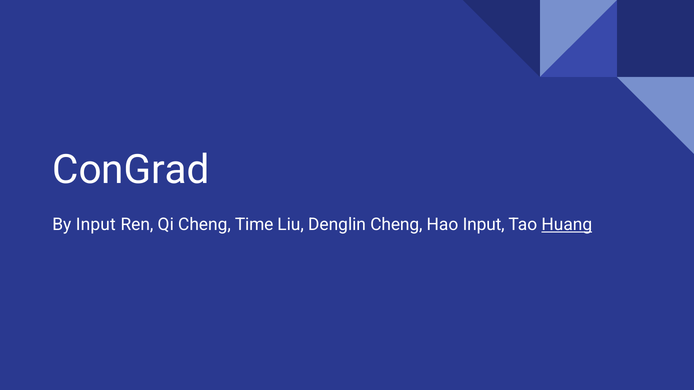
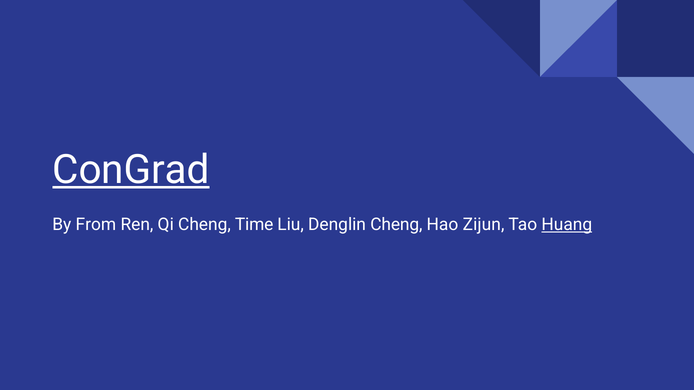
ConGrad underline: none -> present
By Input: Input -> From
Hao Input: Input -> Zijun
